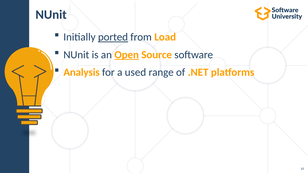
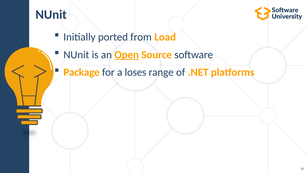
ported underline: present -> none
Analysis: Analysis -> Package
used: used -> loses
